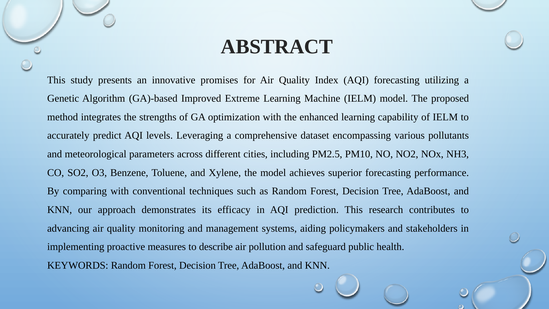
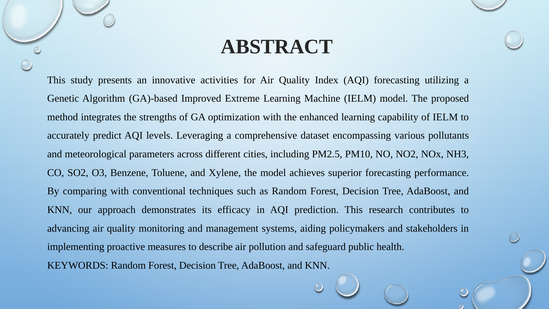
promises: promises -> activities
